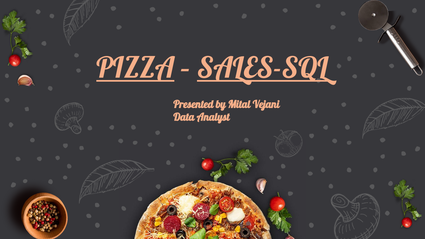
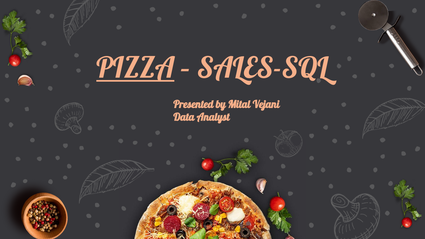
SALES-SQL underline: present -> none
